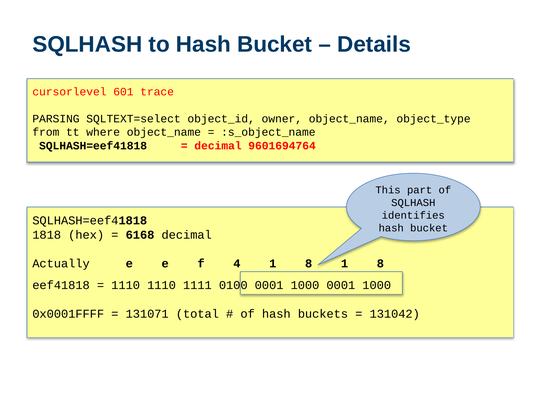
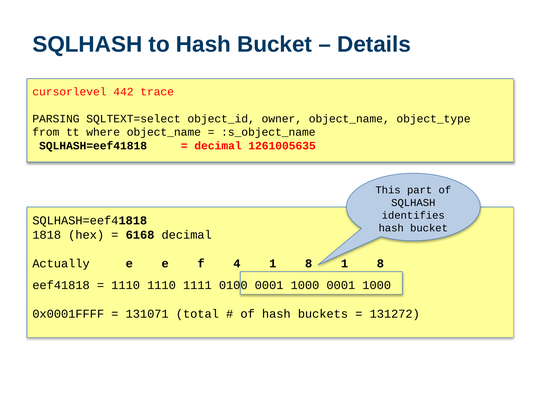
601: 601 -> 442
9601694764: 9601694764 -> 1261005635
131042: 131042 -> 131272
